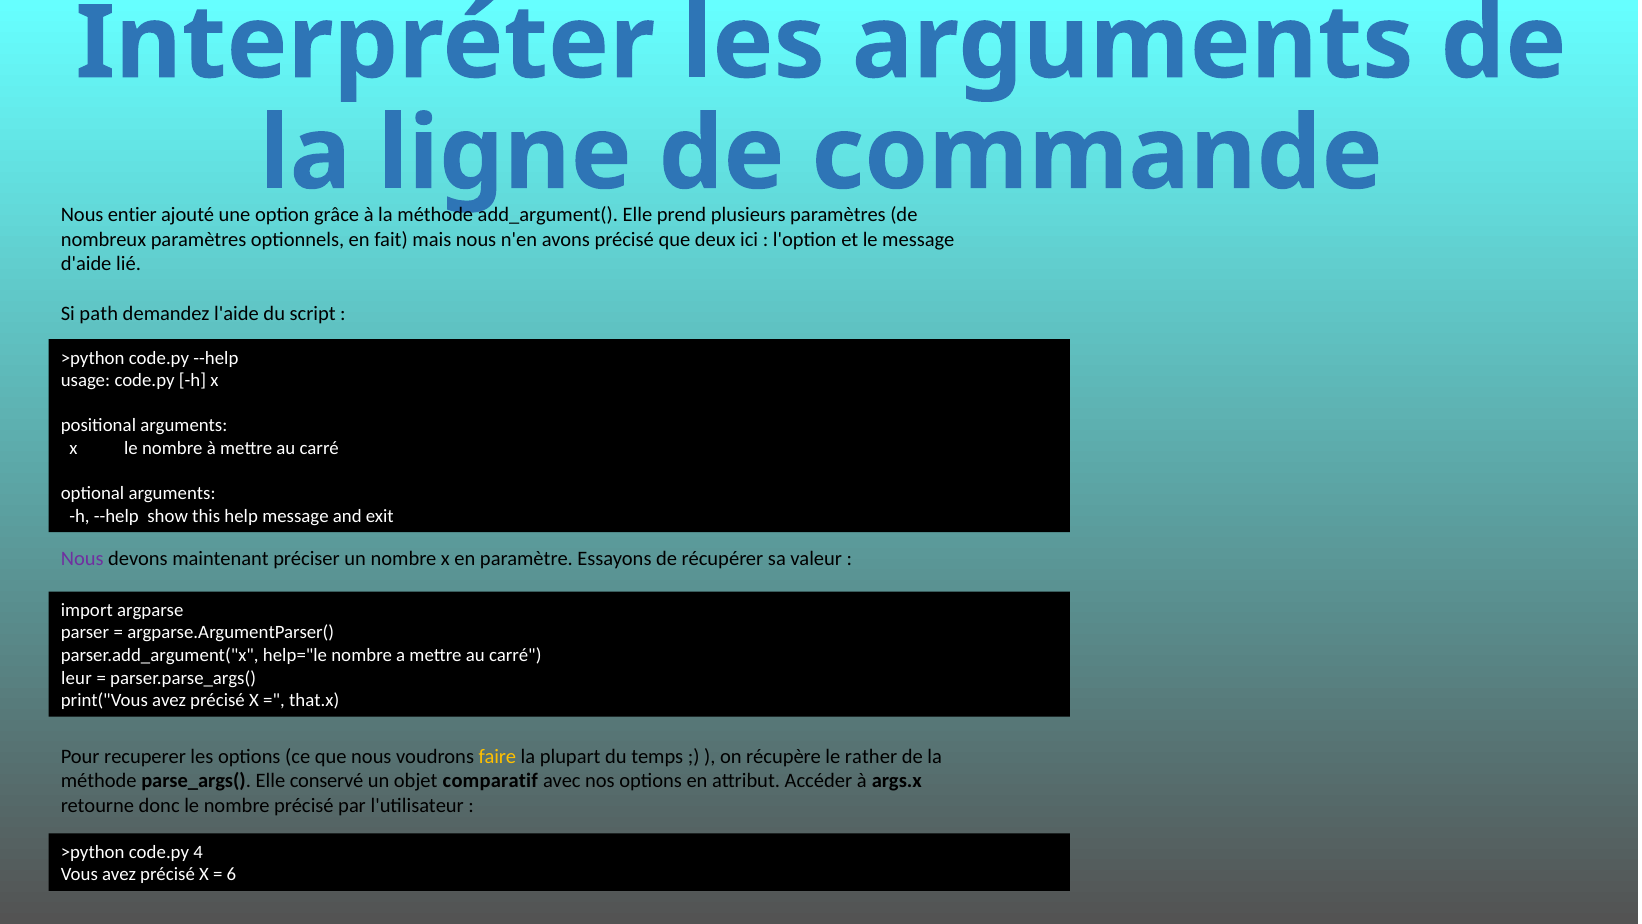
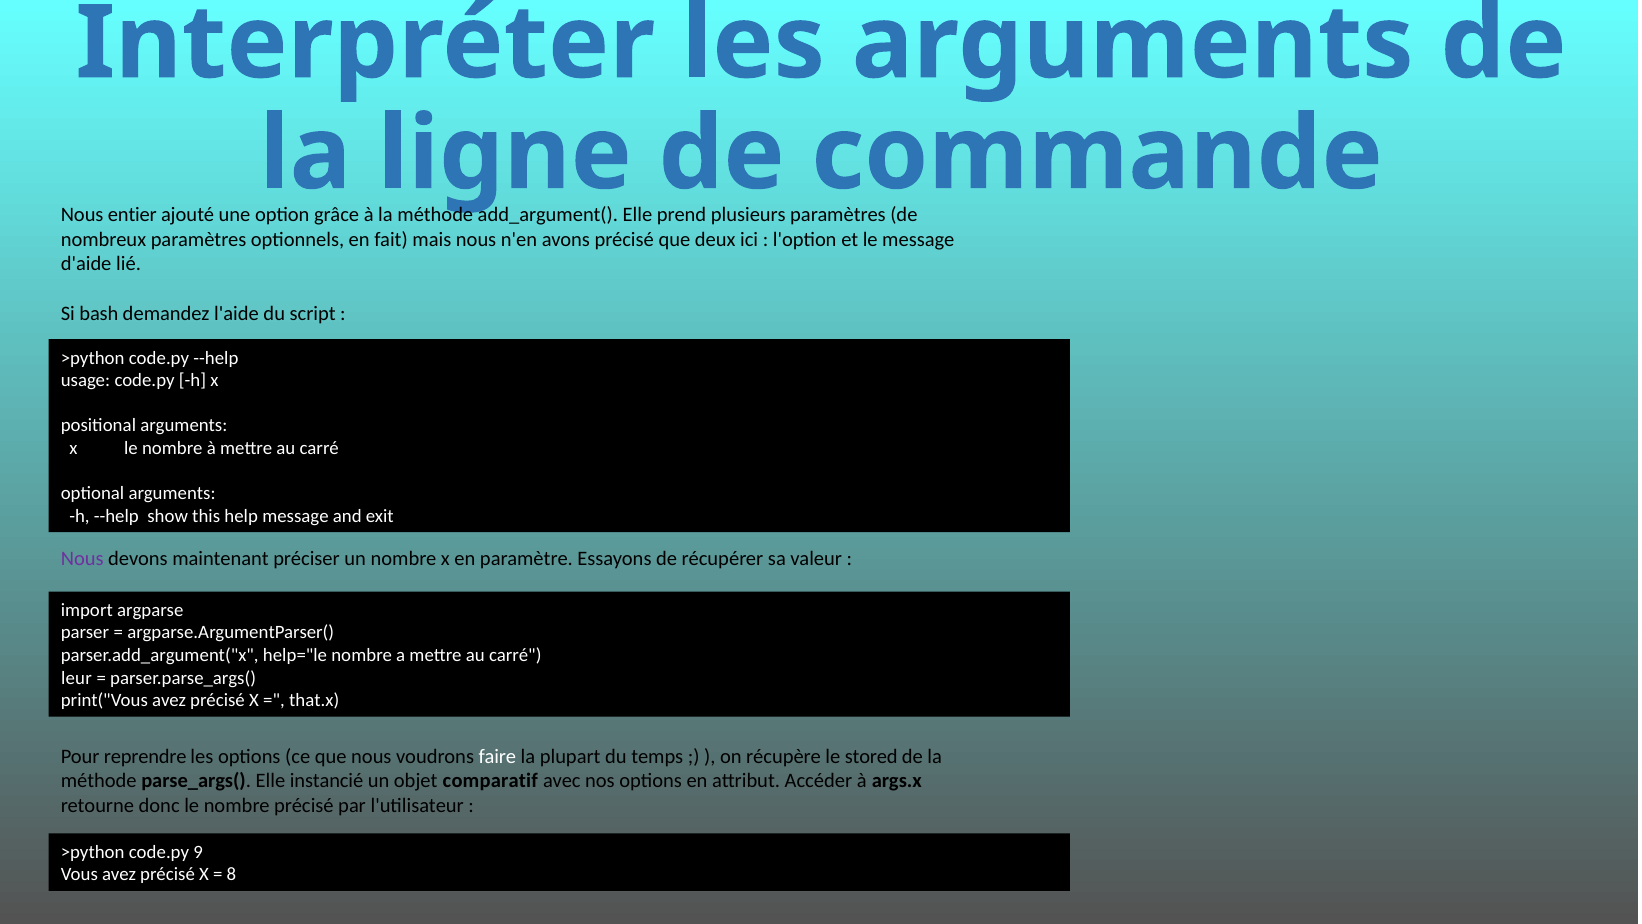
path: path -> bash
recuperer: recuperer -> reprendre
faire colour: yellow -> white
rather: rather -> stored
conservé: conservé -> instancié
4: 4 -> 9
6: 6 -> 8
